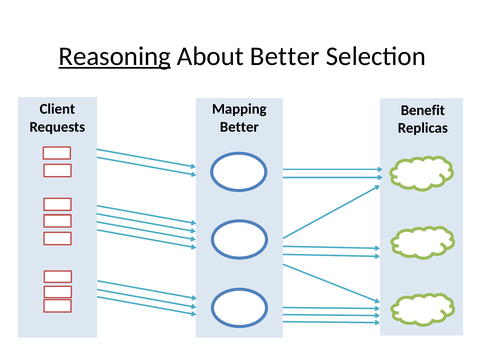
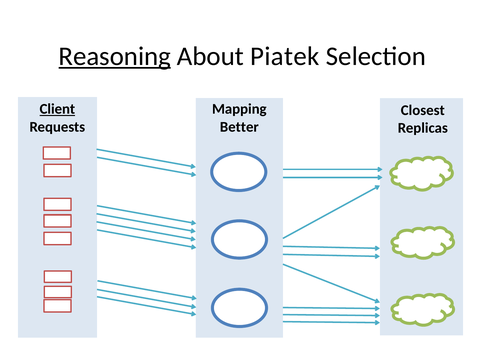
About Better: Better -> Piatek
Client underline: none -> present
Benefit: Benefit -> Closest
